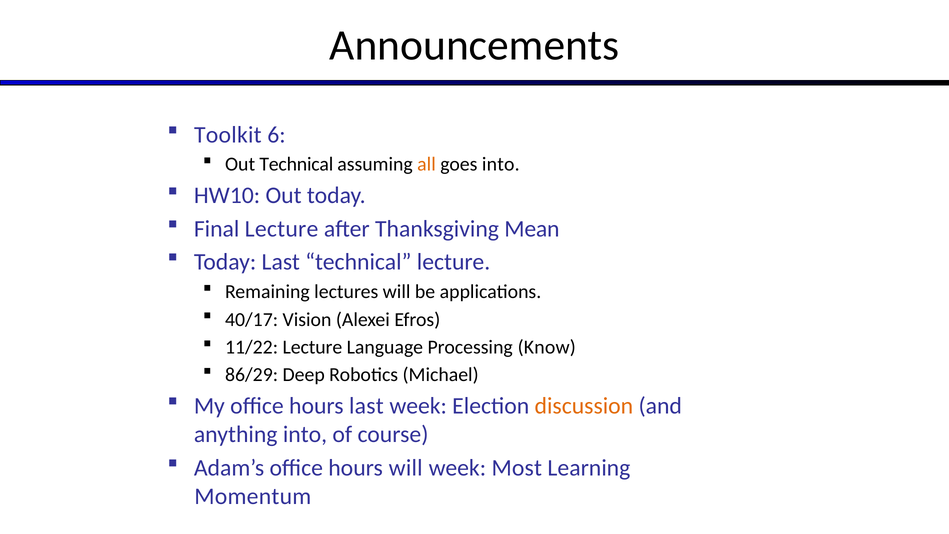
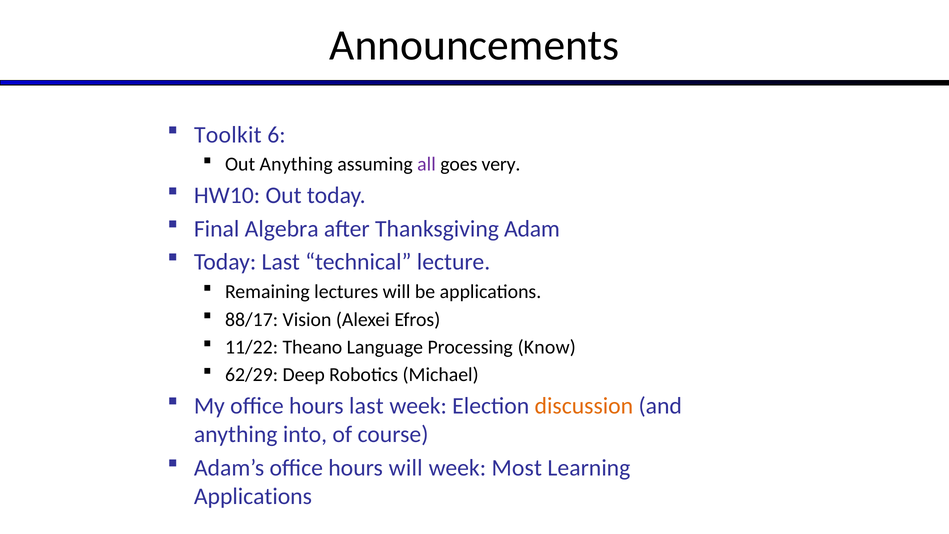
Out Technical: Technical -> Anything
all colour: orange -> purple
goes into: into -> very
Final Lecture: Lecture -> Algebra
Mean: Mean -> Adam
40/17: 40/17 -> 88/17
11/22 Lecture: Lecture -> Theano
86/29: 86/29 -> 62/29
Momentum at (253, 496): Momentum -> Applications
